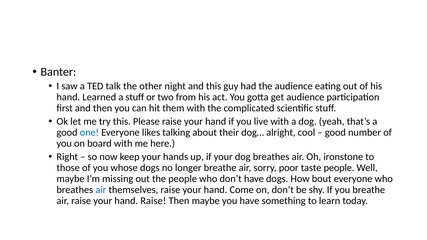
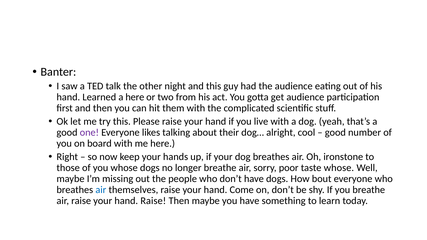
a stuff: stuff -> here
one colour: blue -> purple
taste people: people -> whose
